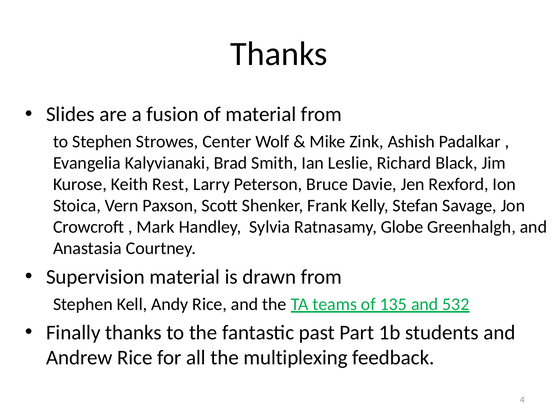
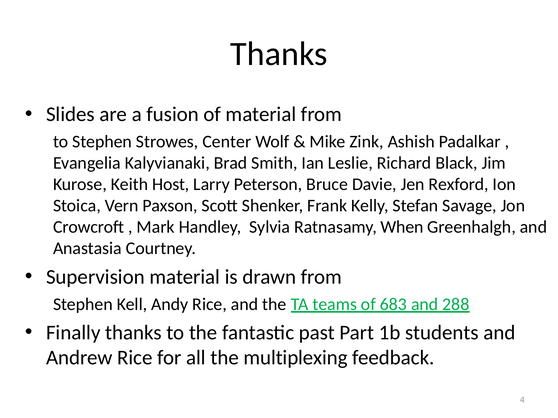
Rest: Rest -> Host
Globe: Globe -> When
135: 135 -> 683
532: 532 -> 288
